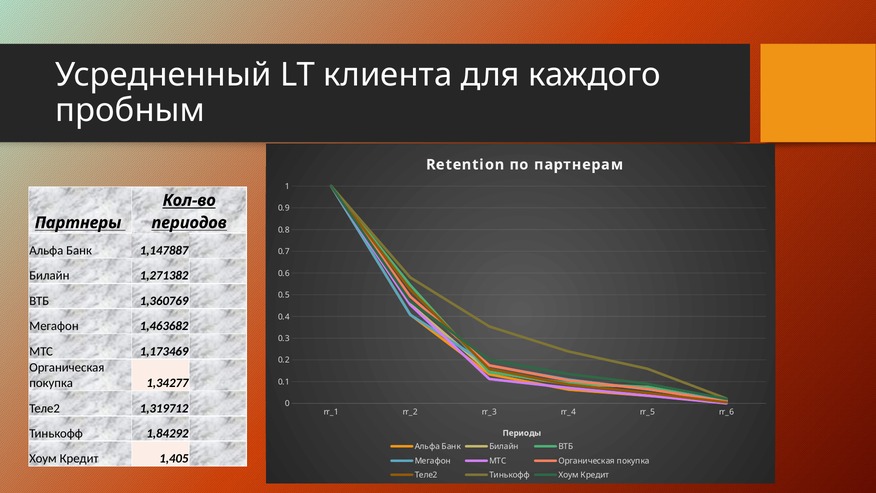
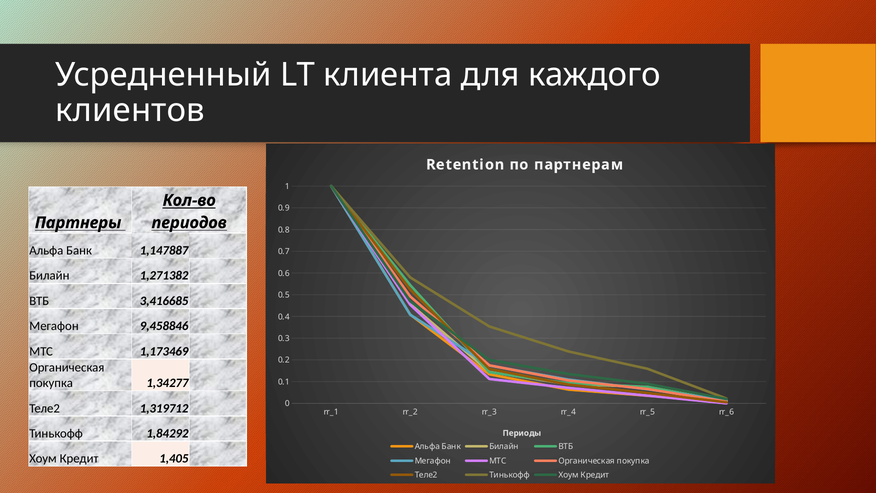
пробным: пробным -> клиентов
1,360769: 1,360769 -> 3,416685
1,463682: 1,463682 -> 9,458846
